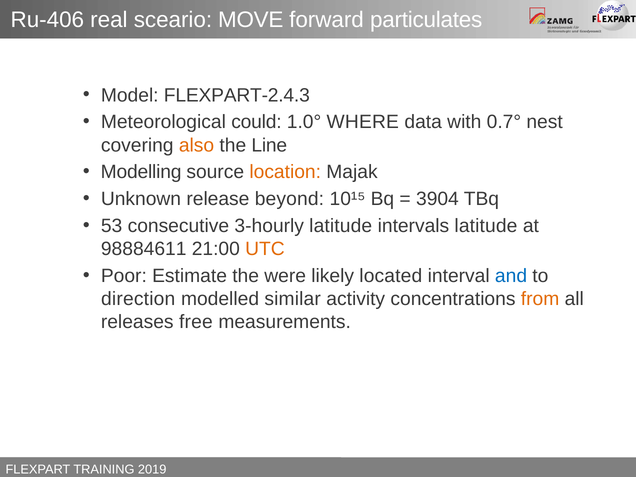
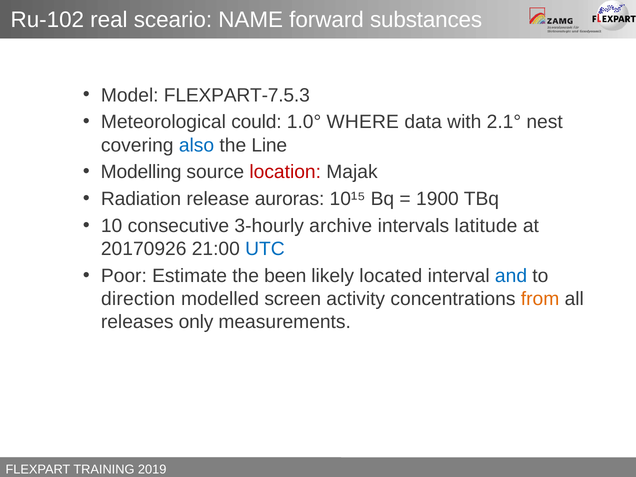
Ru-406: Ru-406 -> Ru-102
MOVE: MOVE -> NAME
particulates: particulates -> substances
FLEXPART-2.4.3: FLEXPART-2.4.3 -> FLEXPART-7.5.3
0.7°: 0.7° -> 2.1°
also colour: orange -> blue
location colour: orange -> red
Unknown: Unknown -> Radiation
beyond: beyond -> auroras
3904: 3904 -> 1900
53: 53 -> 10
3-hourly latitude: latitude -> archive
98884611: 98884611 -> 20170926
UTC colour: orange -> blue
were: were -> been
similar: similar -> screen
free: free -> only
